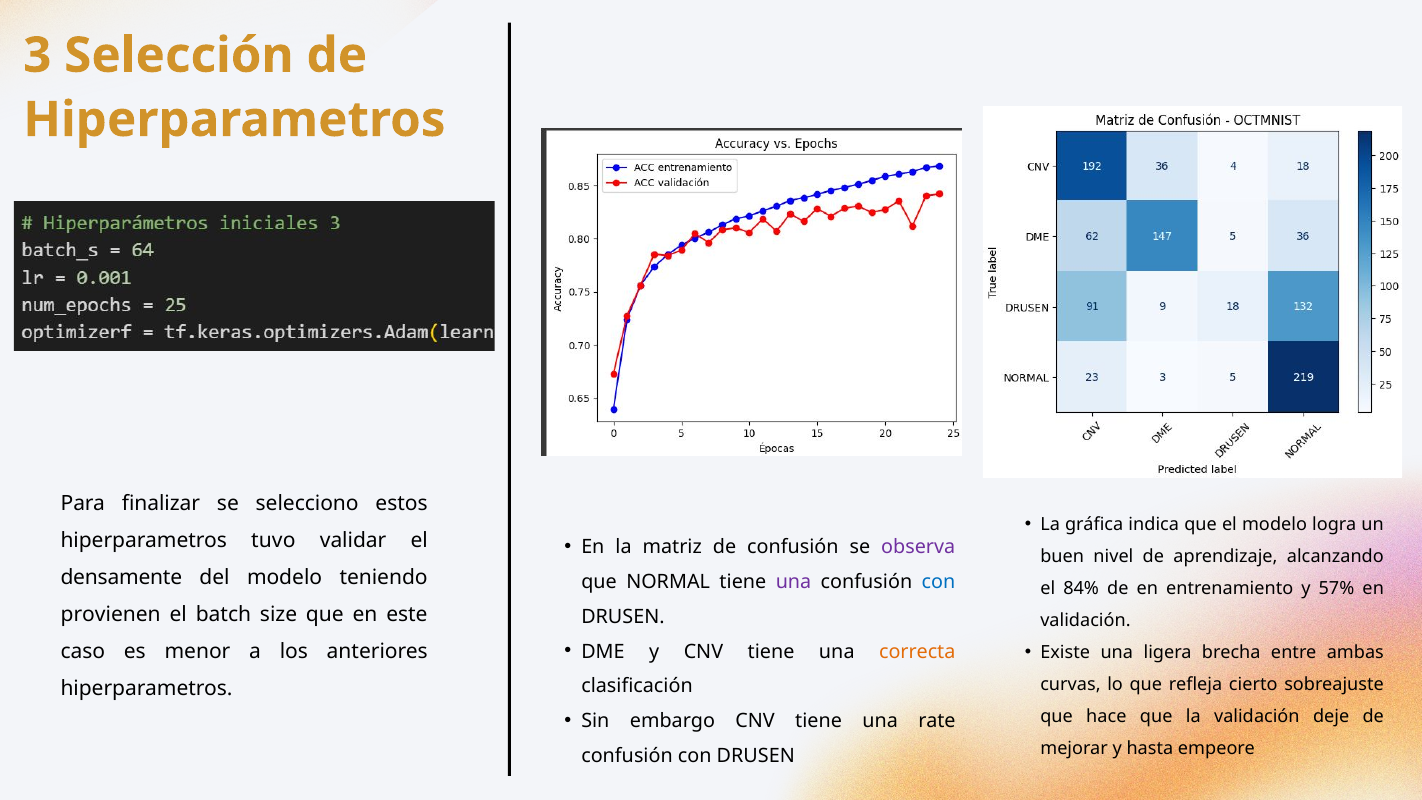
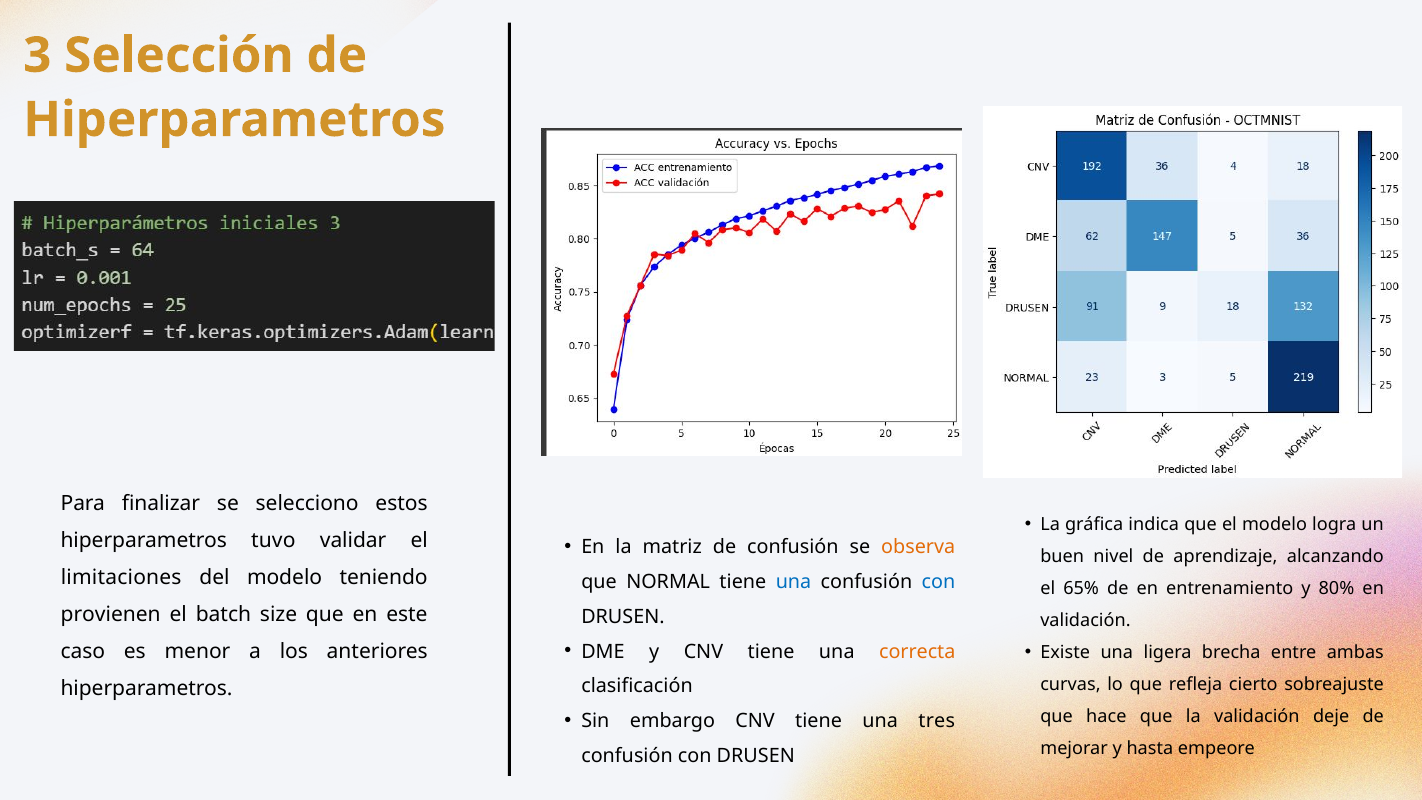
observa colour: purple -> orange
densamente: densamente -> limitaciones
una at (794, 582) colour: purple -> blue
84%: 84% -> 65%
57%: 57% -> 80%
rate: rate -> tres
